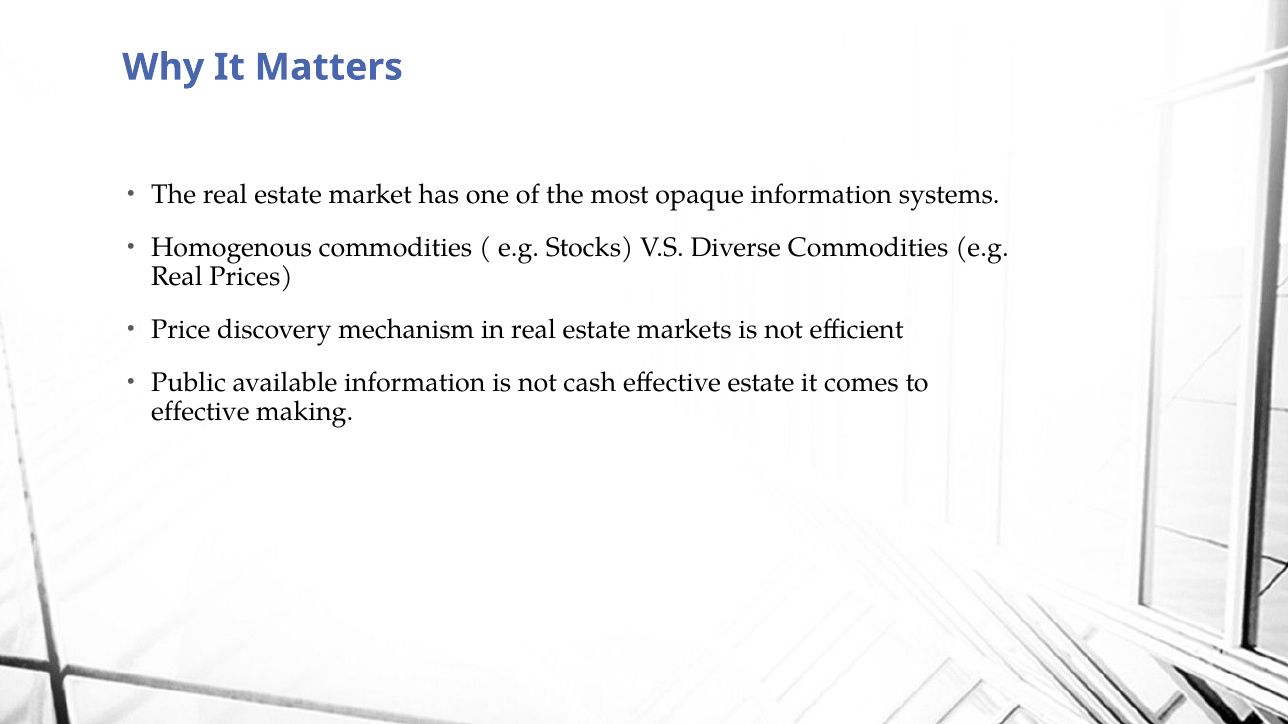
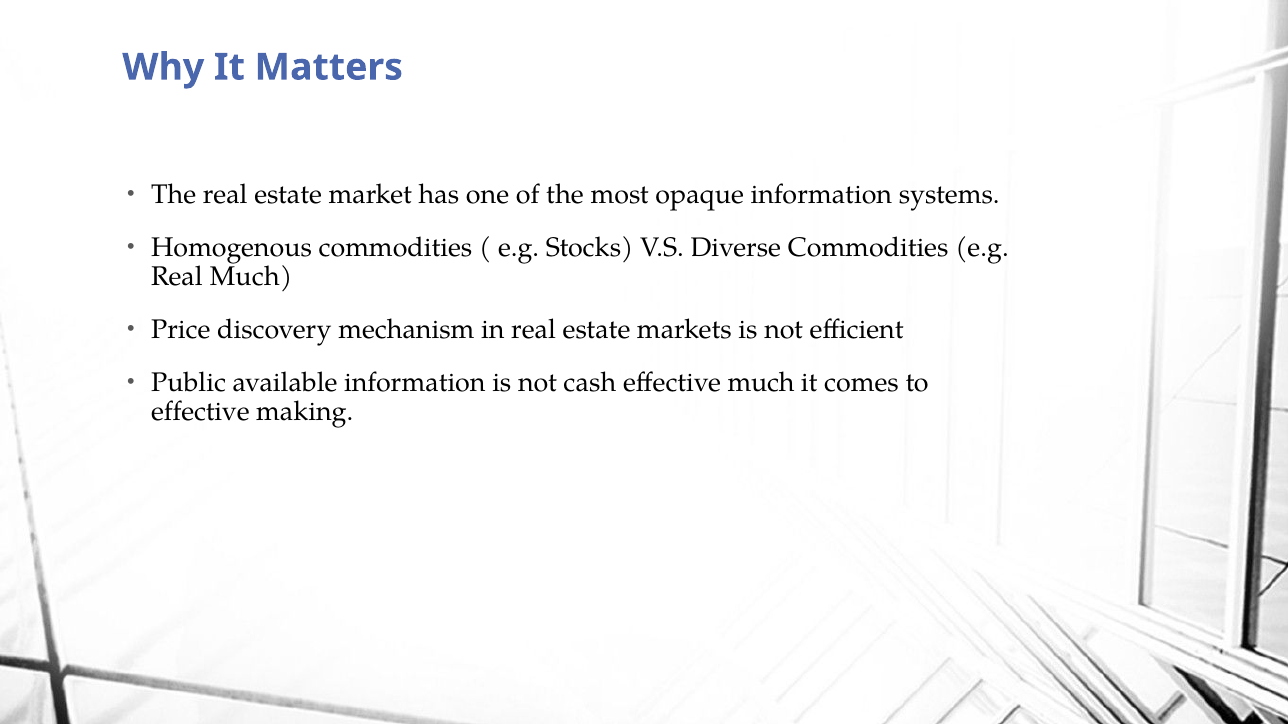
Real Prices: Prices -> Much
effective estate: estate -> much
